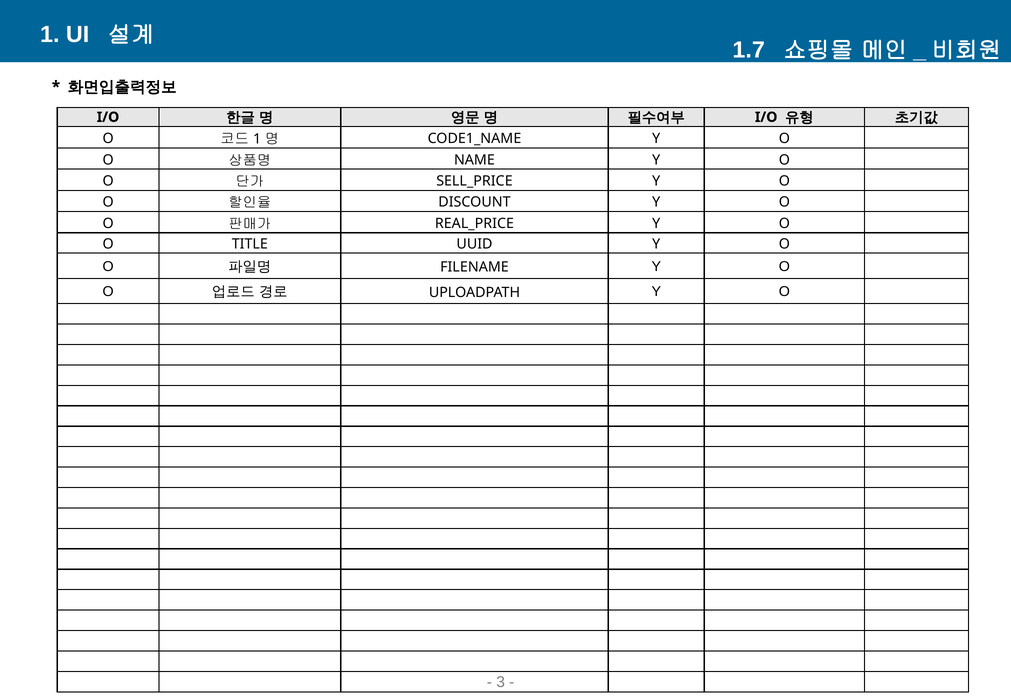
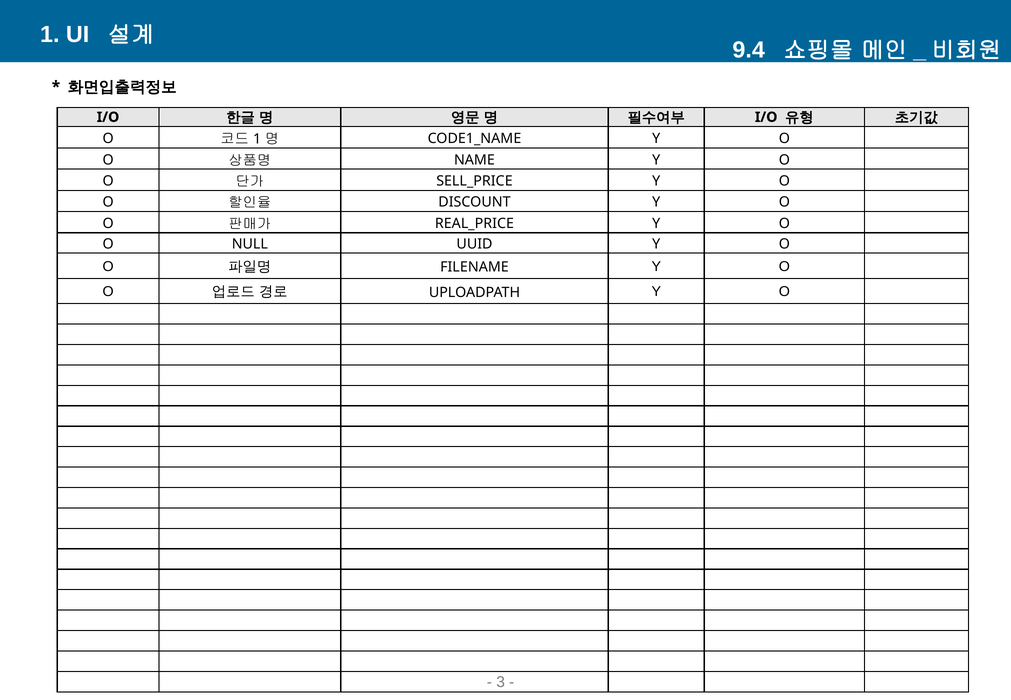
1.7: 1.7 -> 9.4
TITLE: TITLE -> NULL
